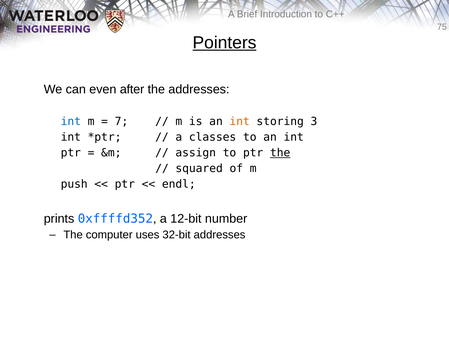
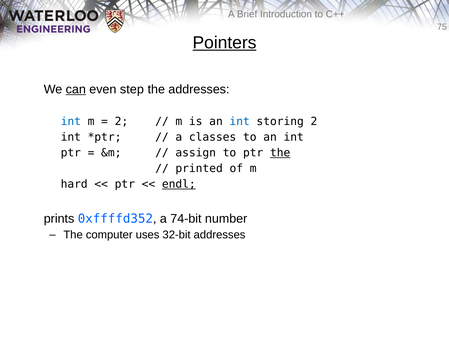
can underline: none -> present
after: after -> step
7 at (121, 121): 7 -> 2
int at (240, 121) colour: orange -> blue
storing 3: 3 -> 2
squared: squared -> printed
push: push -> hard
endl underline: none -> present
12-bit: 12-bit -> 74-bit
